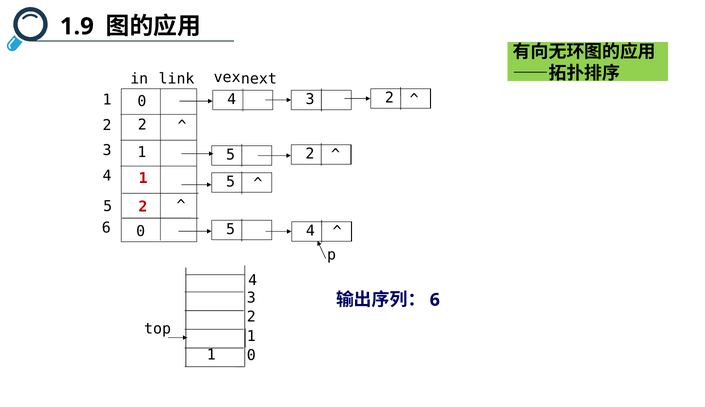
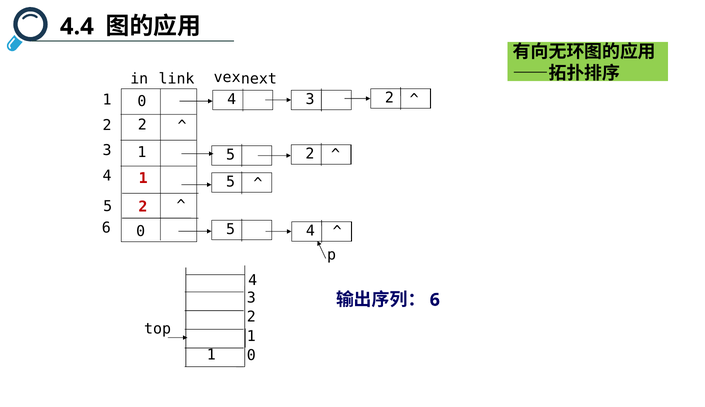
1.9: 1.9 -> 4.4
